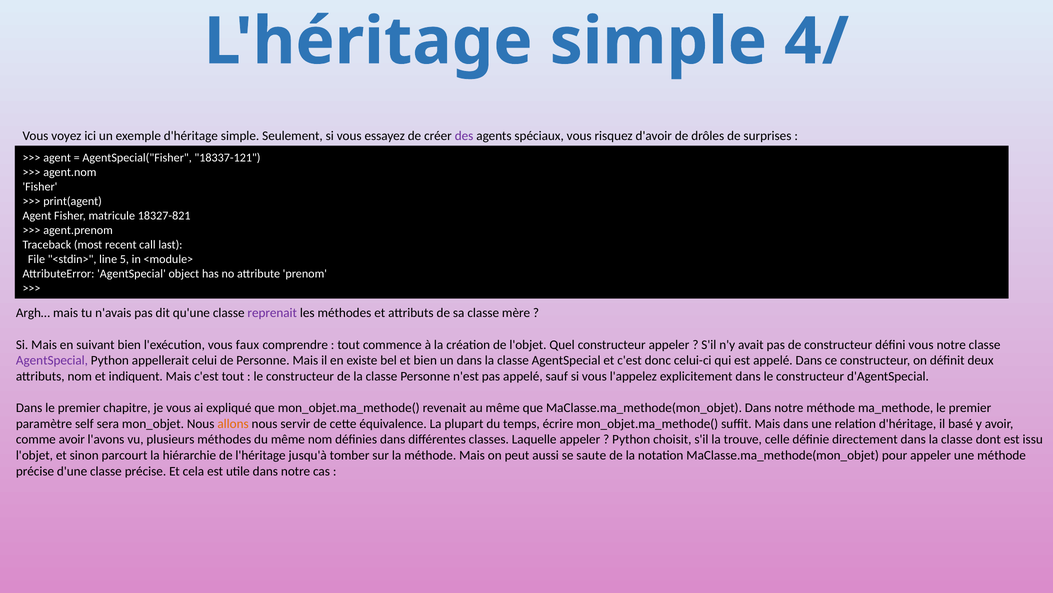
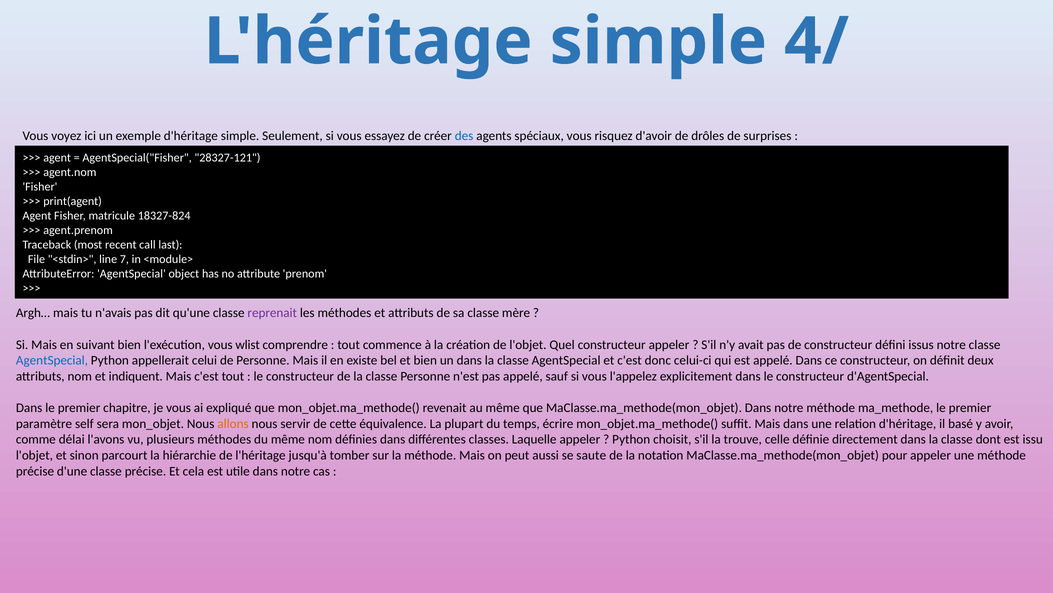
des colour: purple -> blue
18337-121: 18337-121 -> 28327-121
18327-821: 18327-821 -> 18327-824
5: 5 -> 7
faux: faux -> wlist
défini vous: vous -> issus
AgentSpecial at (52, 360) colour: purple -> blue
comme avoir: avoir -> délai
